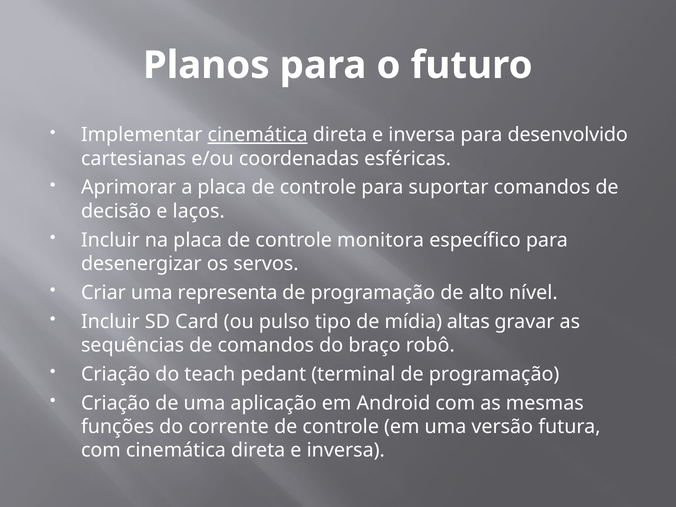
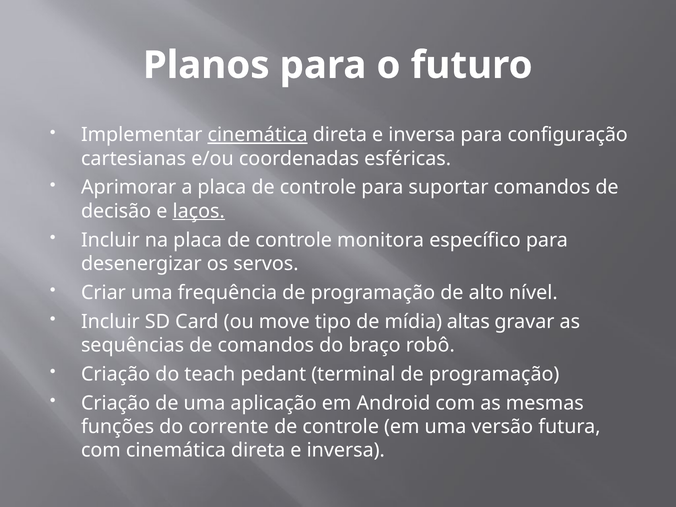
desenvolvido: desenvolvido -> configuração
laços underline: none -> present
representa: representa -> frequência
pulso: pulso -> move
